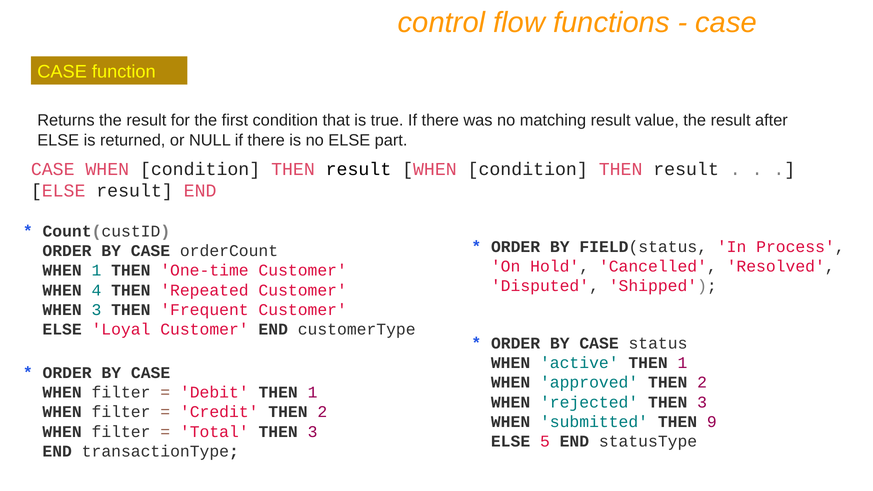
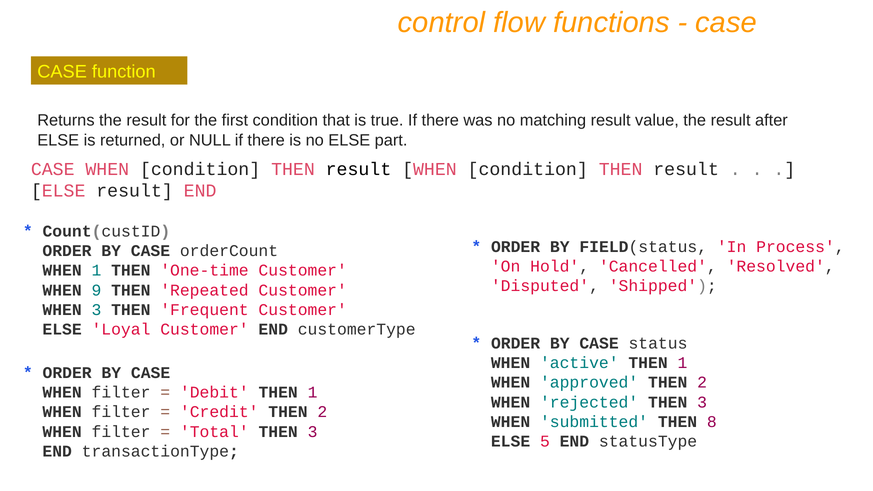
4: 4 -> 9
9: 9 -> 8
